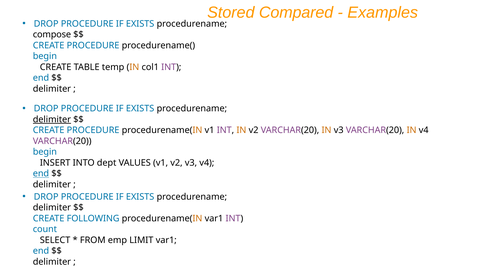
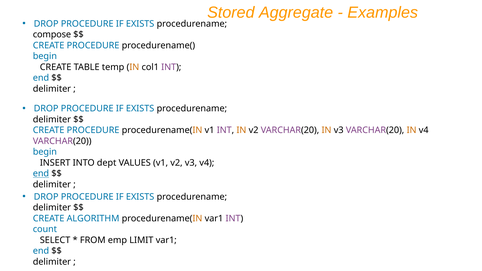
Compared: Compared -> Aggregate
delimiter at (52, 119) underline: present -> none
FOLLOWING: FOLLOWING -> ALGORITHM
